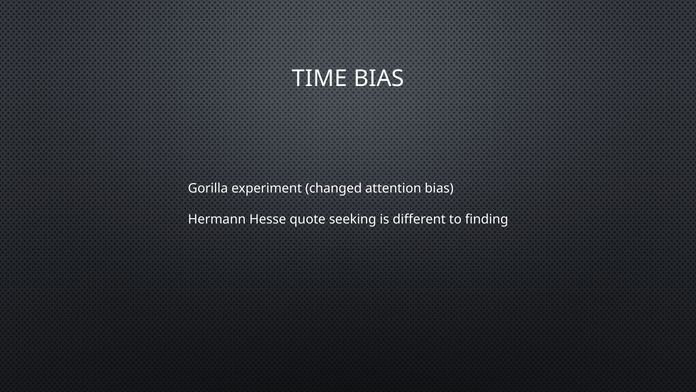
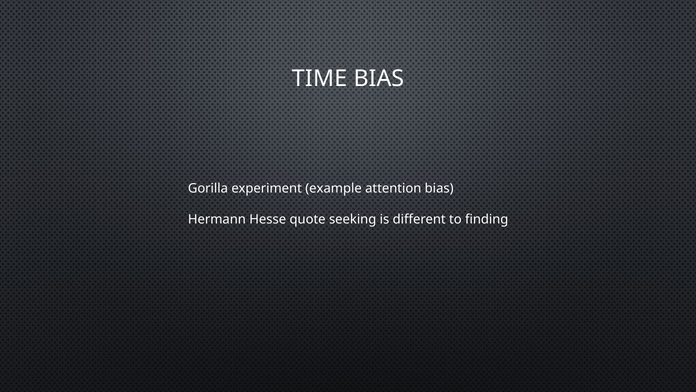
changed: changed -> example
